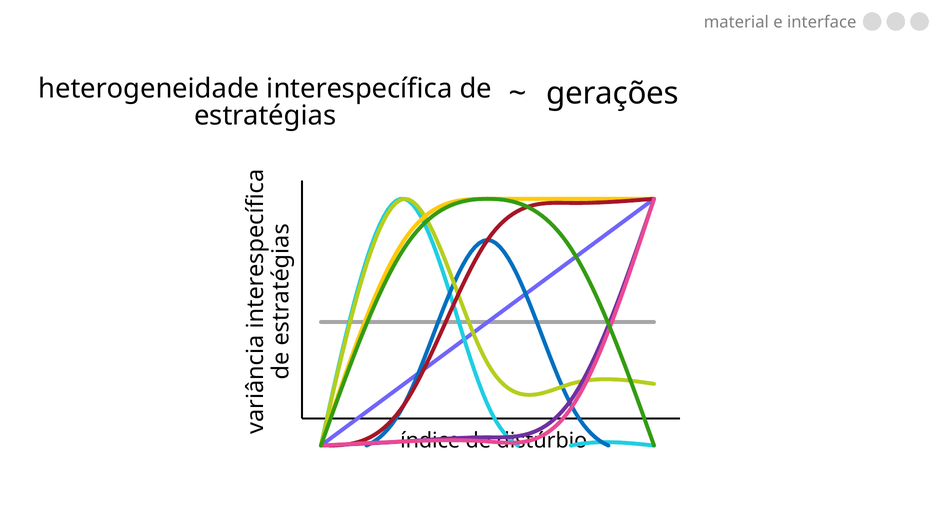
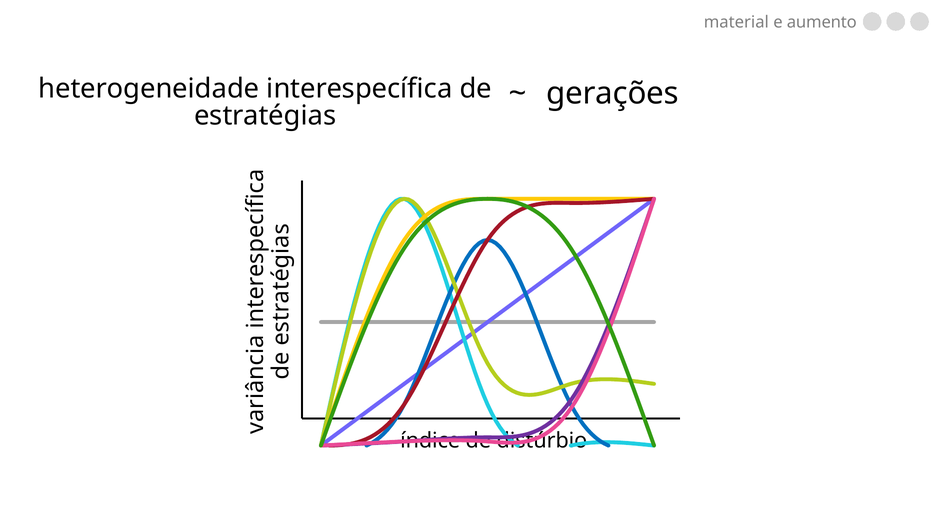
interface: interface -> aumento
